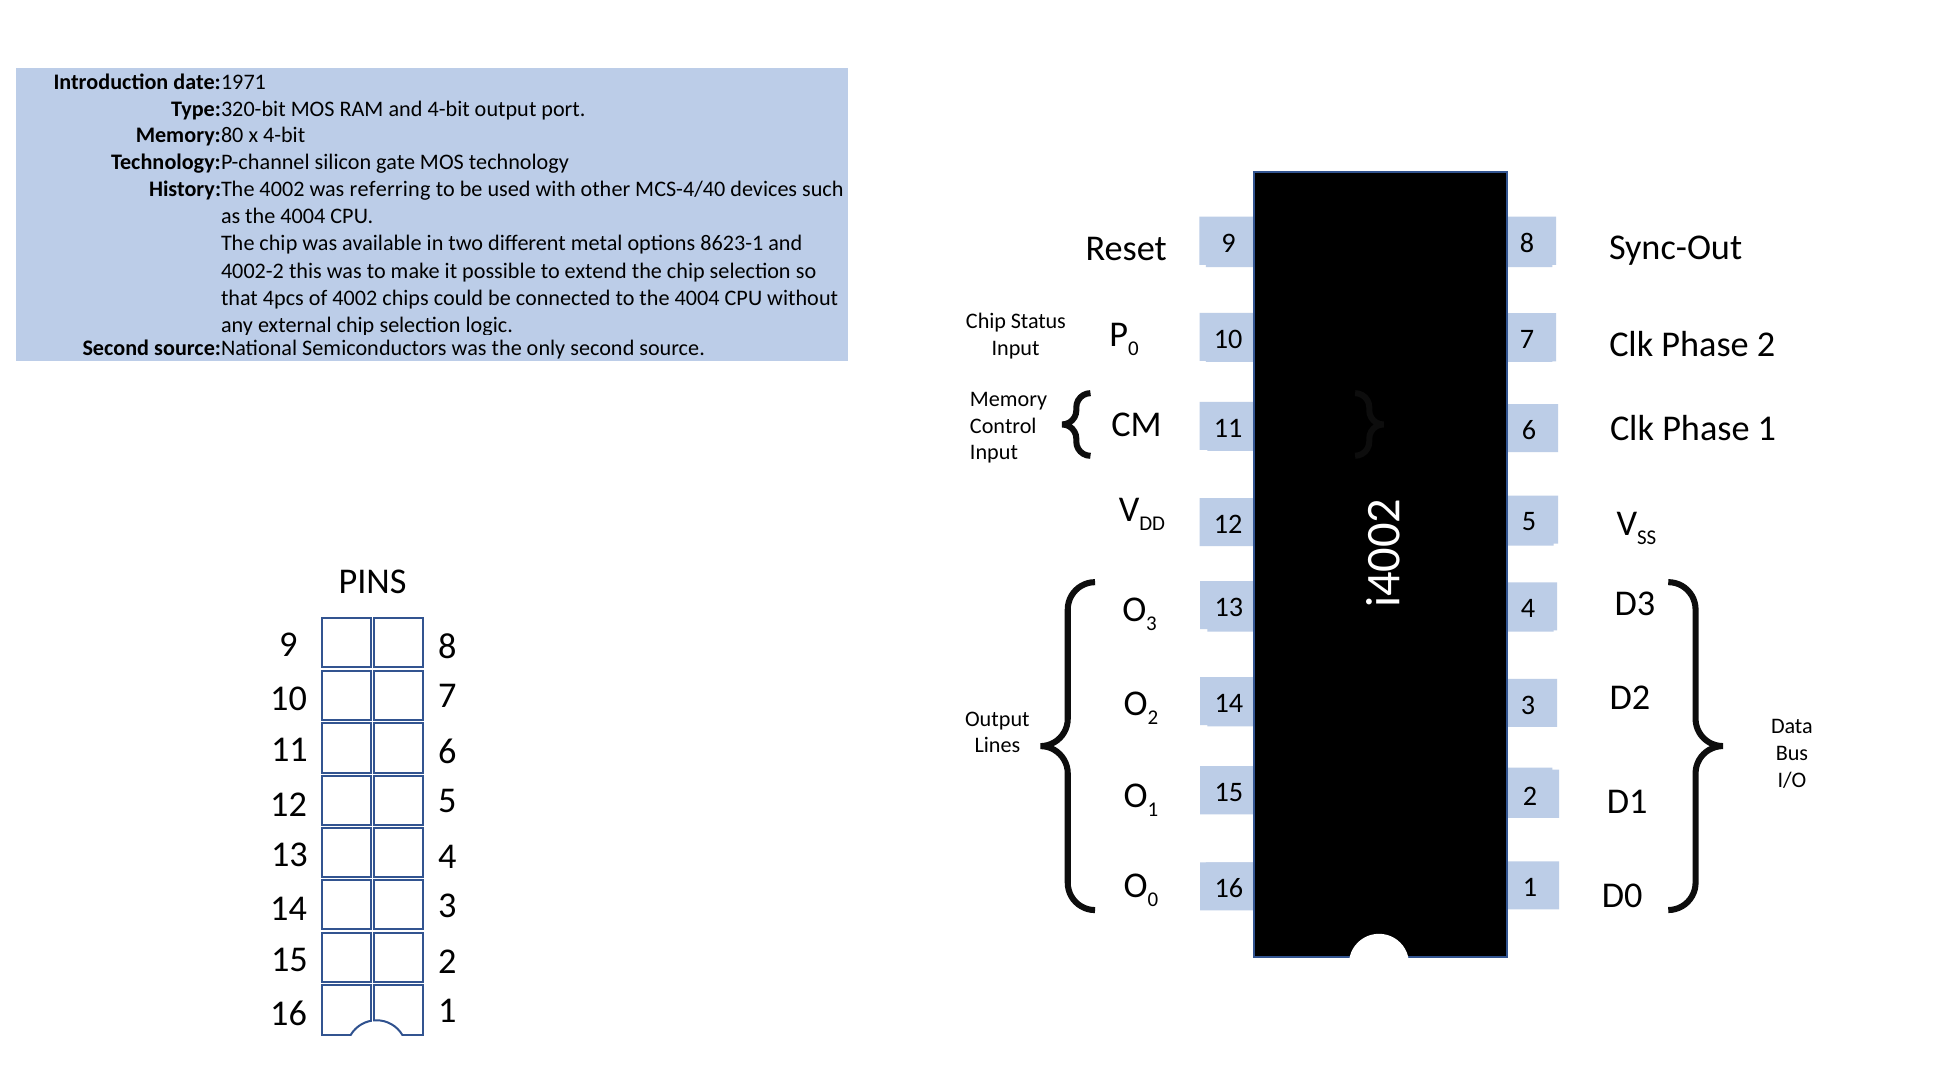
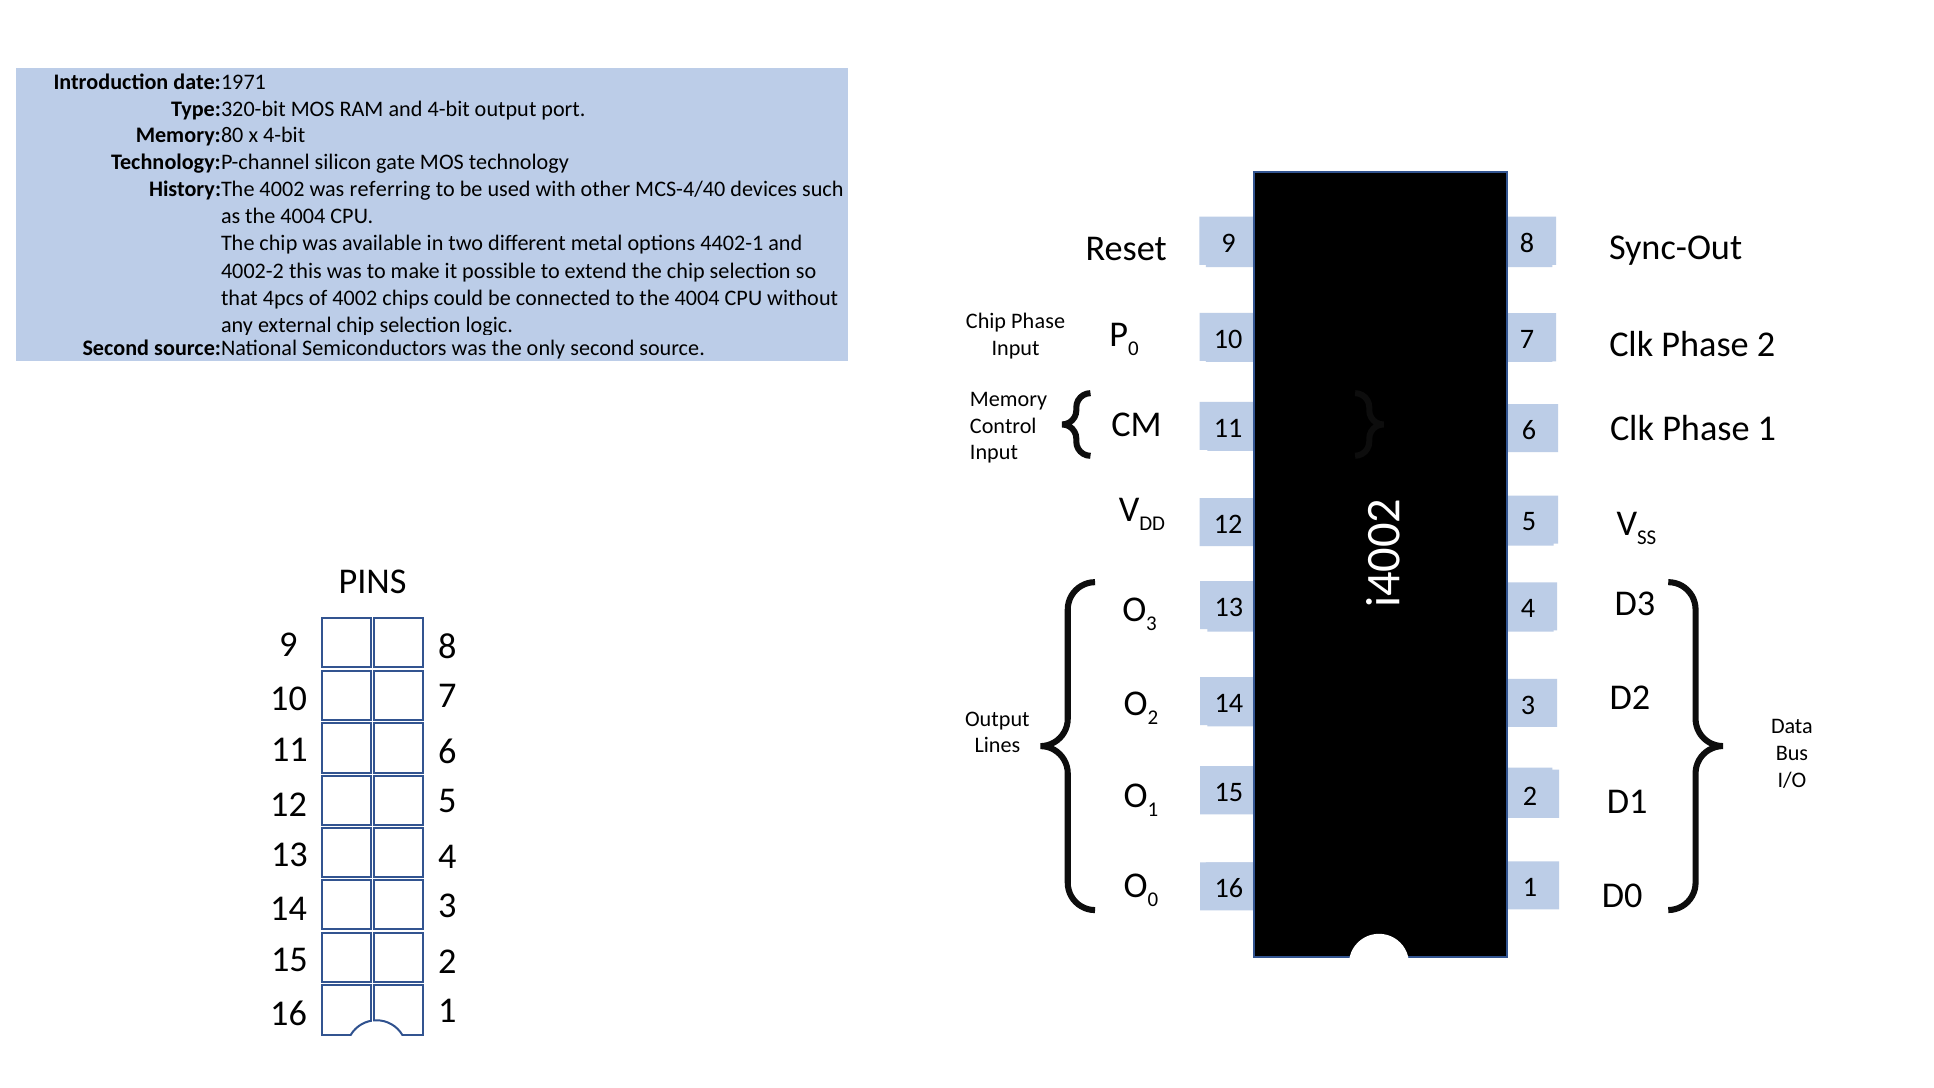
8623-1: 8623-1 -> 4402-1
Chip Status: Status -> Phase
